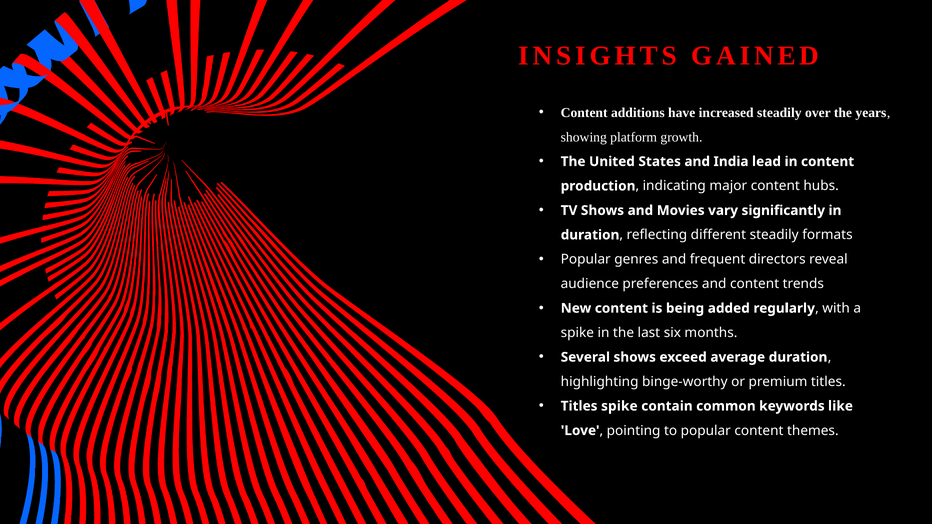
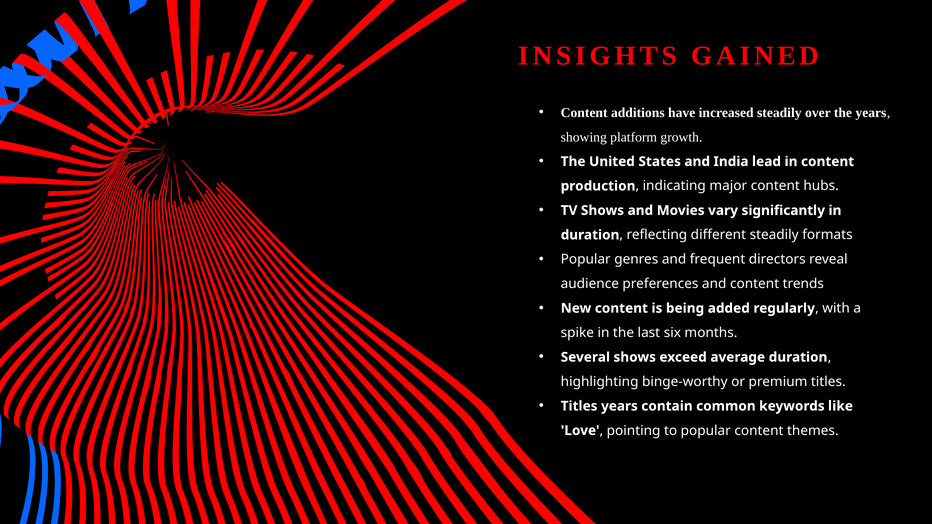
Titles spike: spike -> years
